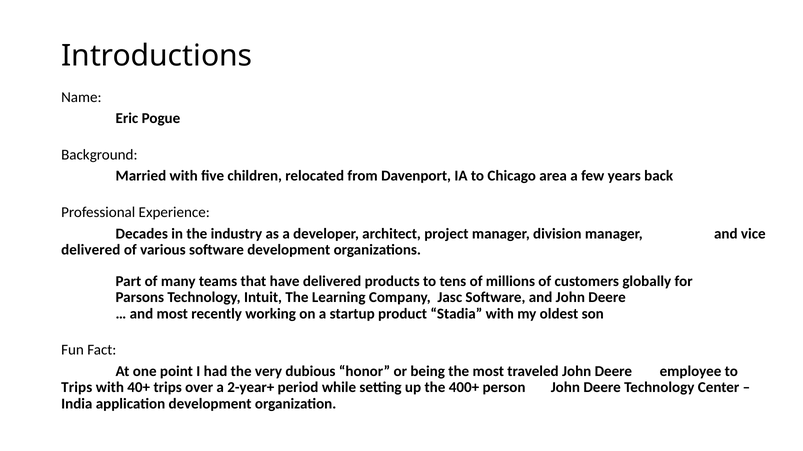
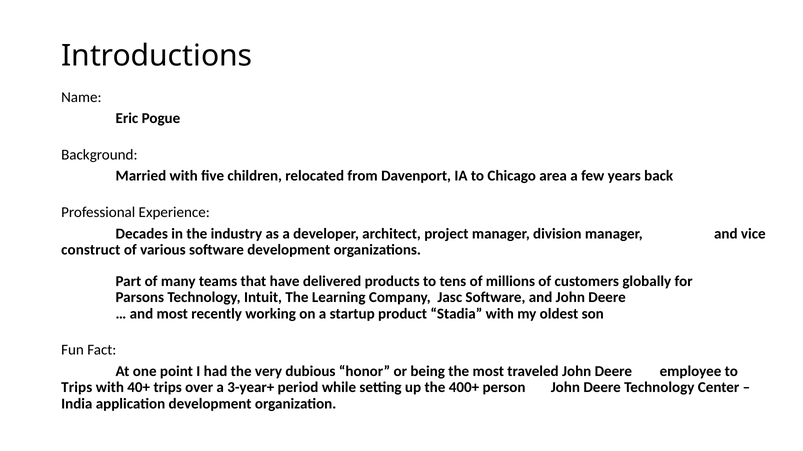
delivered at (91, 250): delivered -> construct
2-year+: 2-year+ -> 3-year+
